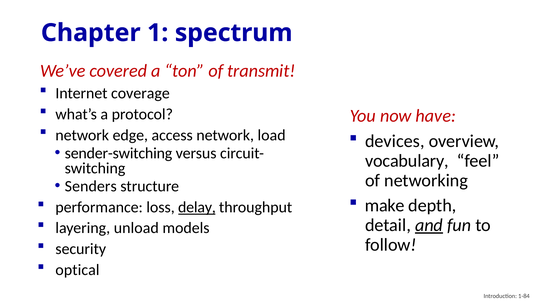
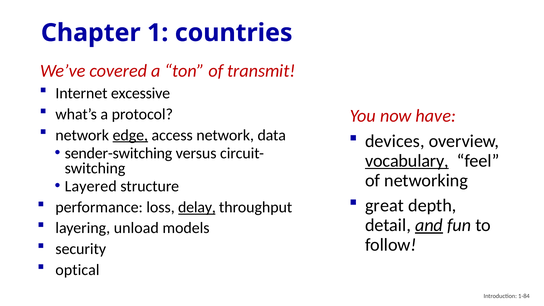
spectrum: spectrum -> countries
coverage: coverage -> excessive
edge underline: none -> present
load: load -> data
vocabulary underline: none -> present
Senders: Senders -> Layered
make: make -> great
